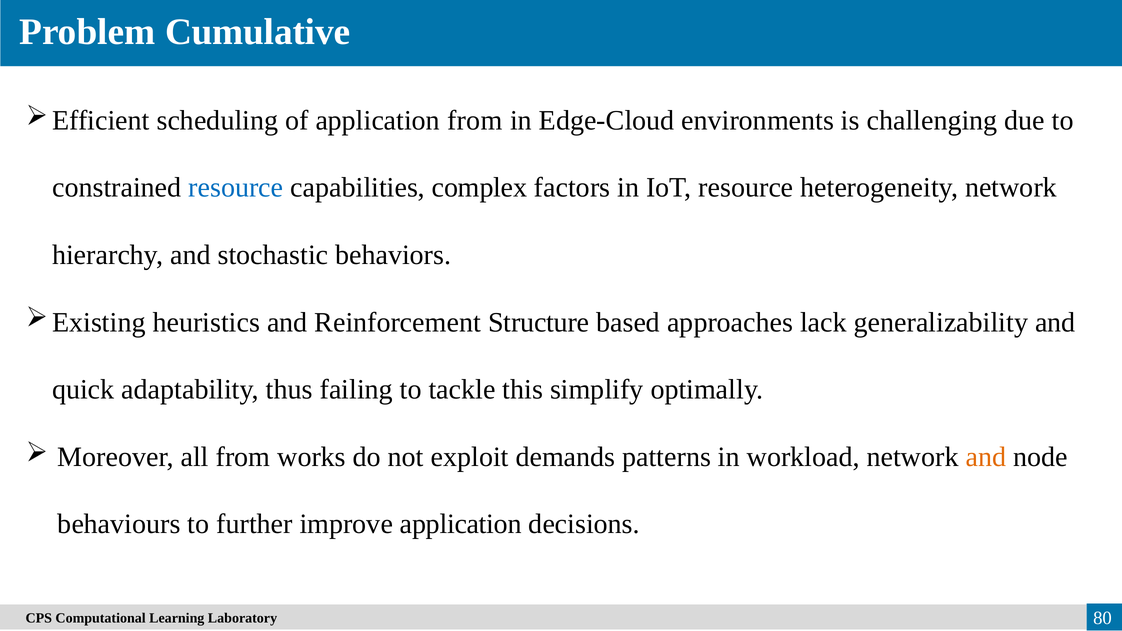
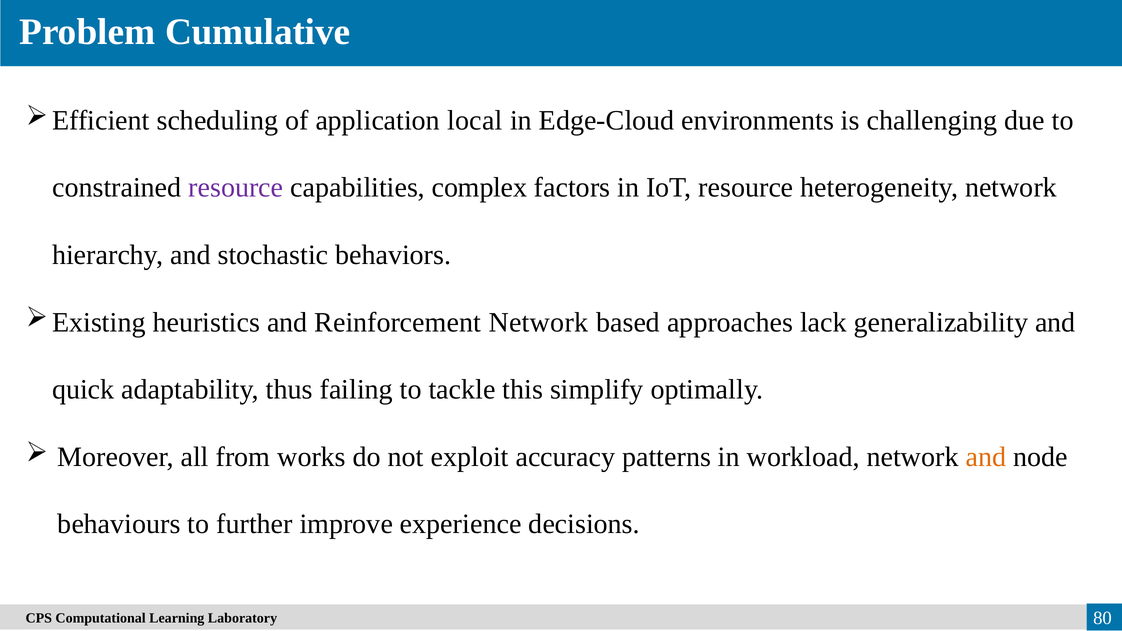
application from: from -> local
resource at (236, 188) colour: blue -> purple
Reinforcement Structure: Structure -> Network
demands: demands -> accuracy
improve application: application -> experience
